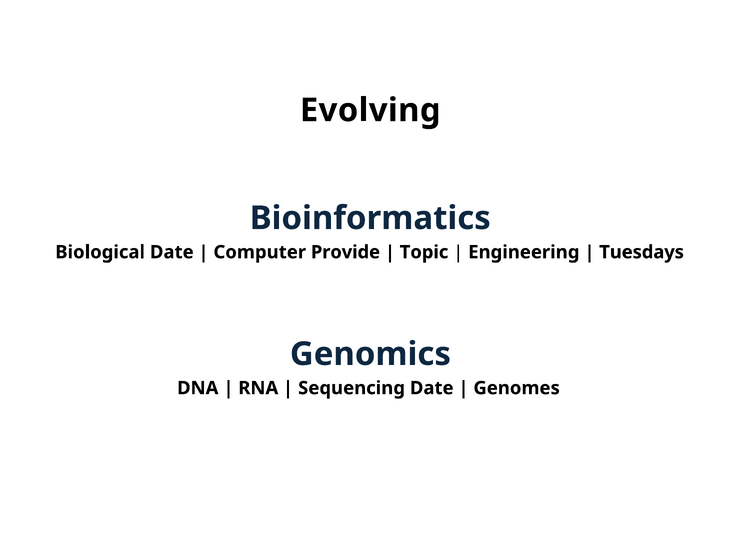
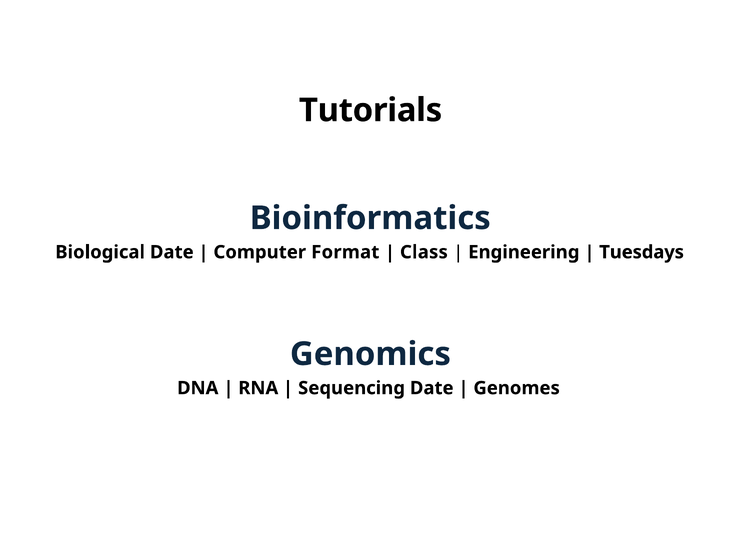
Evolving: Evolving -> Tutorials
Provide: Provide -> Format
Topic: Topic -> Class
